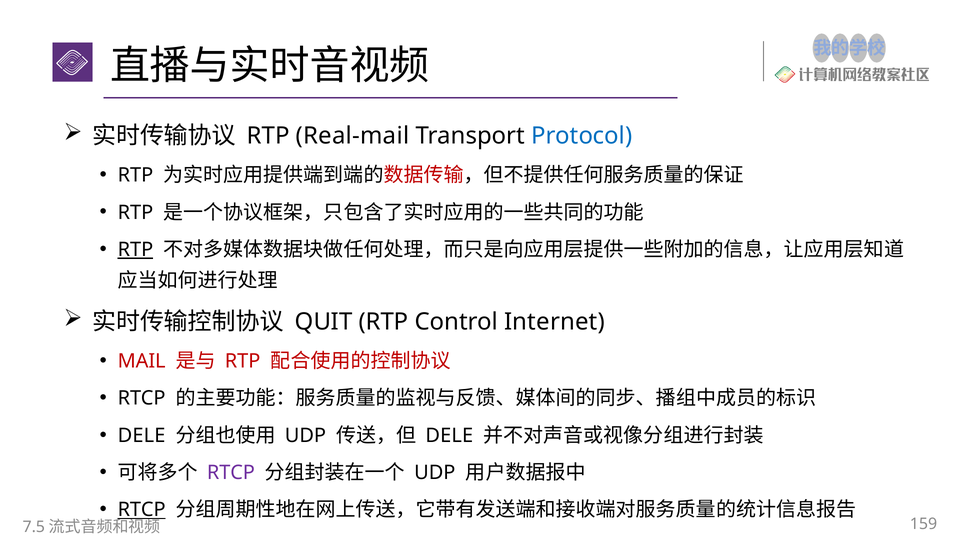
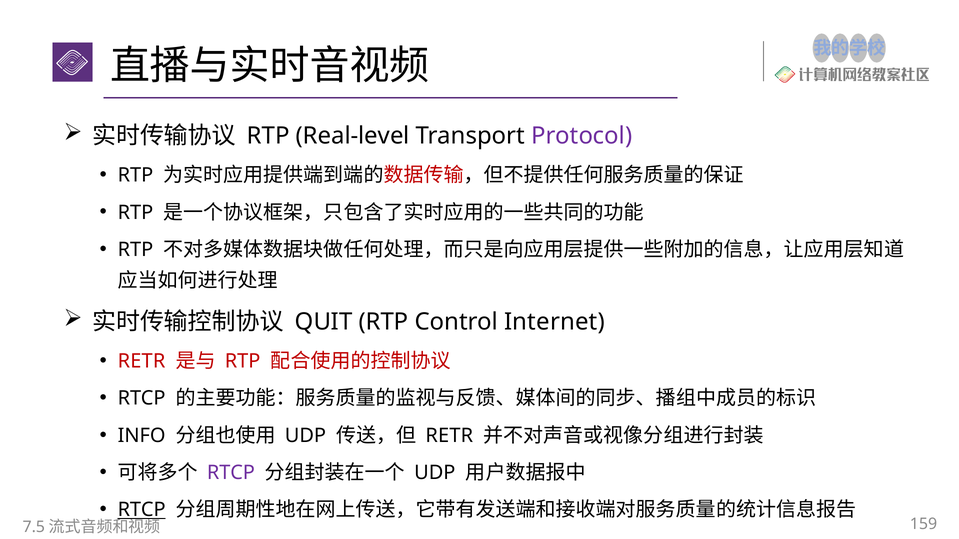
Real-mail: Real-mail -> Real-level
Protocol colour: blue -> purple
RTP at (135, 250) underline: present -> none
MAIL at (142, 362): MAIL -> RETR
DELE at (142, 436): DELE -> INFO
DELE at (449, 436): DELE -> RETR
